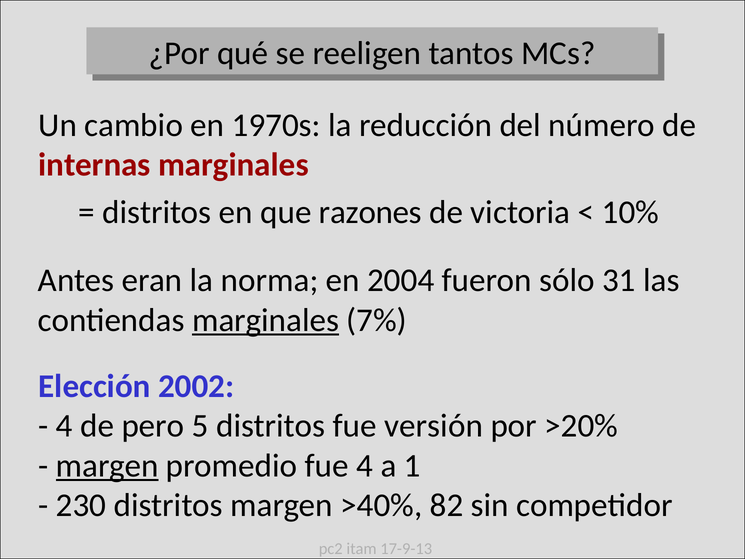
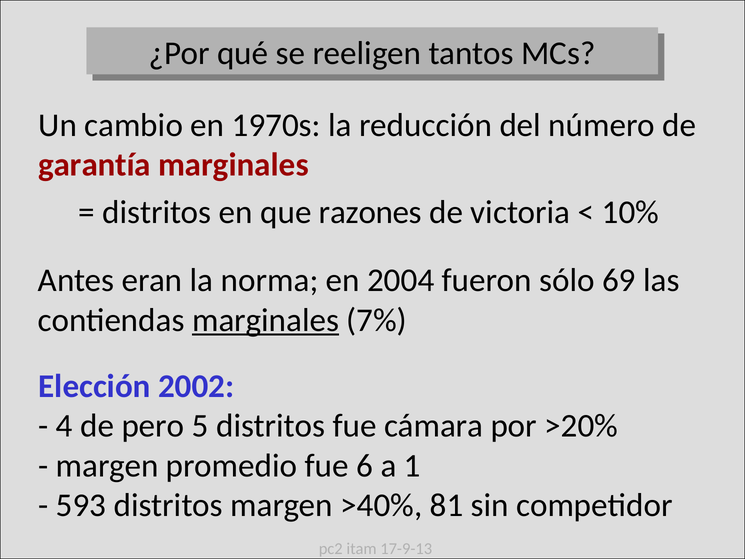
internas: internas -> garantía
31: 31 -> 69
versión: versión -> cámara
margen at (107, 465) underline: present -> none
fue 4: 4 -> 6
230: 230 -> 593
82: 82 -> 81
